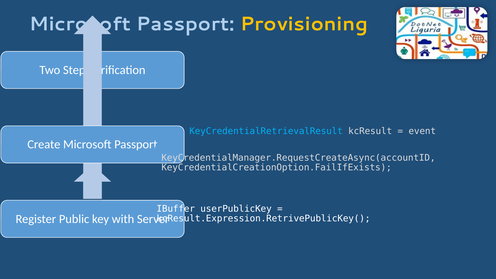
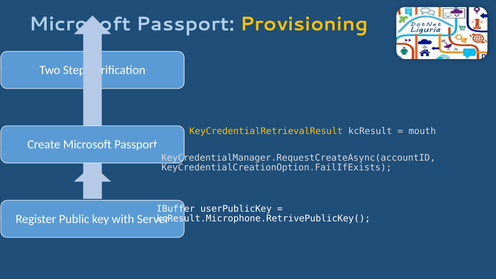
KeyCredentialRetrievalResult colour: light blue -> yellow
event: event -> mouth
kcResult.Expression.RetrivePublicKey(: kcResult.Expression.RetrivePublicKey( -> kcResult.Microphone.RetrivePublicKey(
